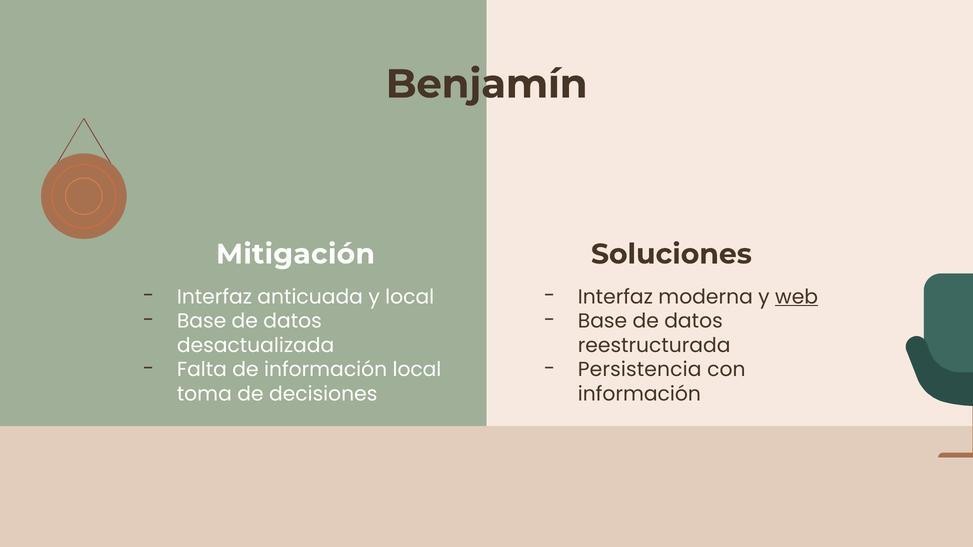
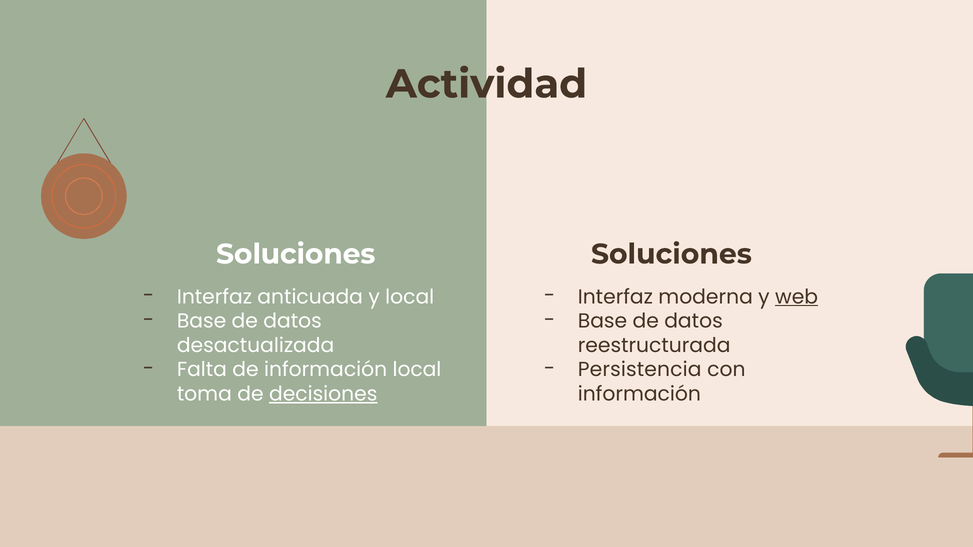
Benjamín: Benjamín -> Actividad
Mitigación at (295, 254): Mitigación -> Soluciones
decisiones underline: none -> present
